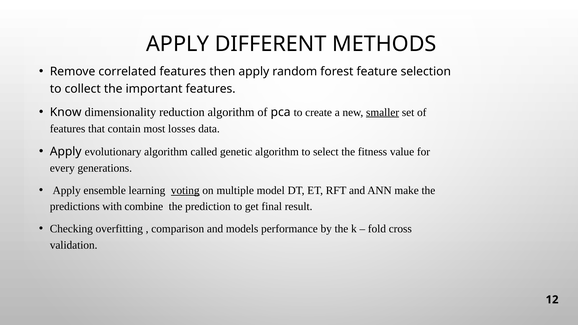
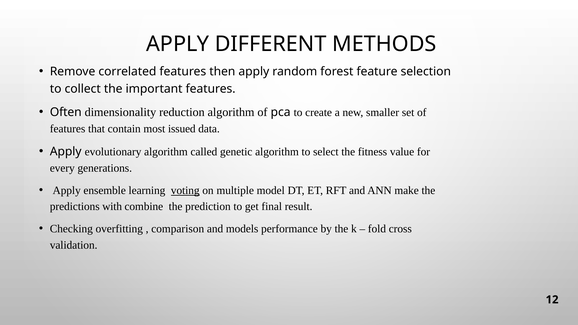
Know: Know -> Often
smaller underline: present -> none
losses: losses -> issued
